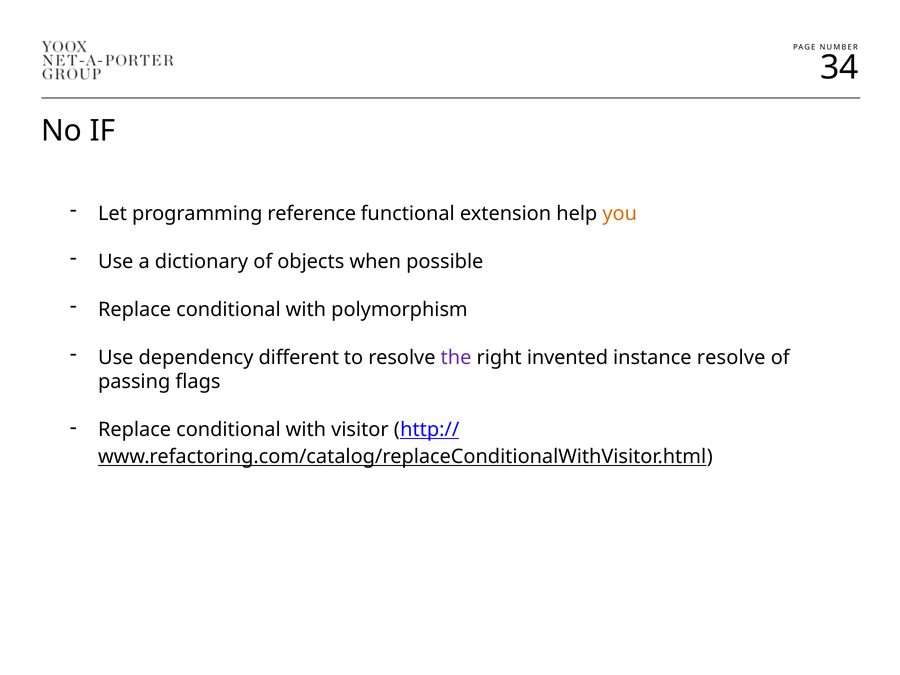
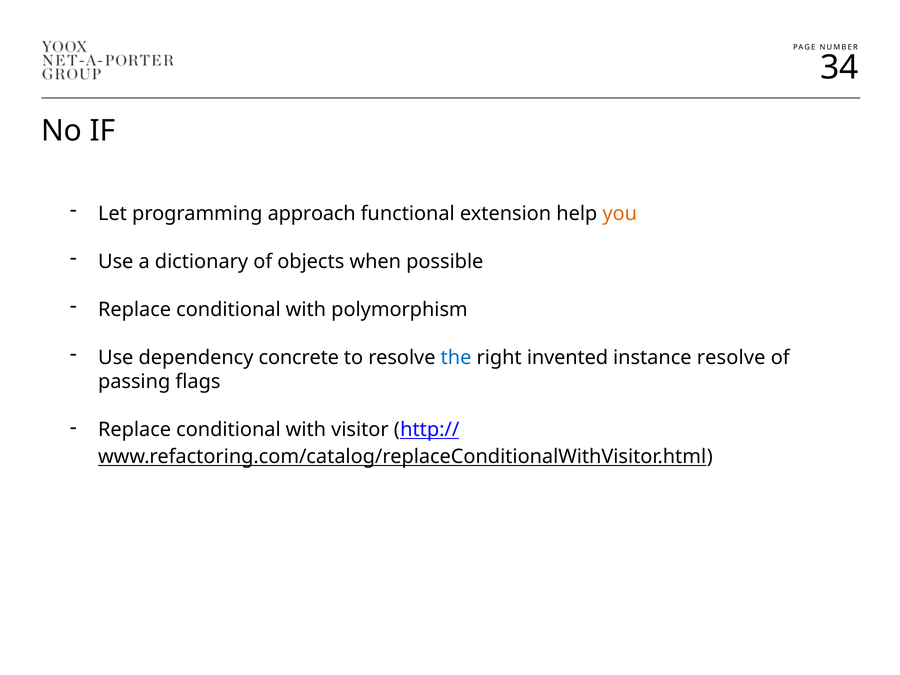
reference: reference -> approach
different: different -> concrete
the colour: purple -> blue
